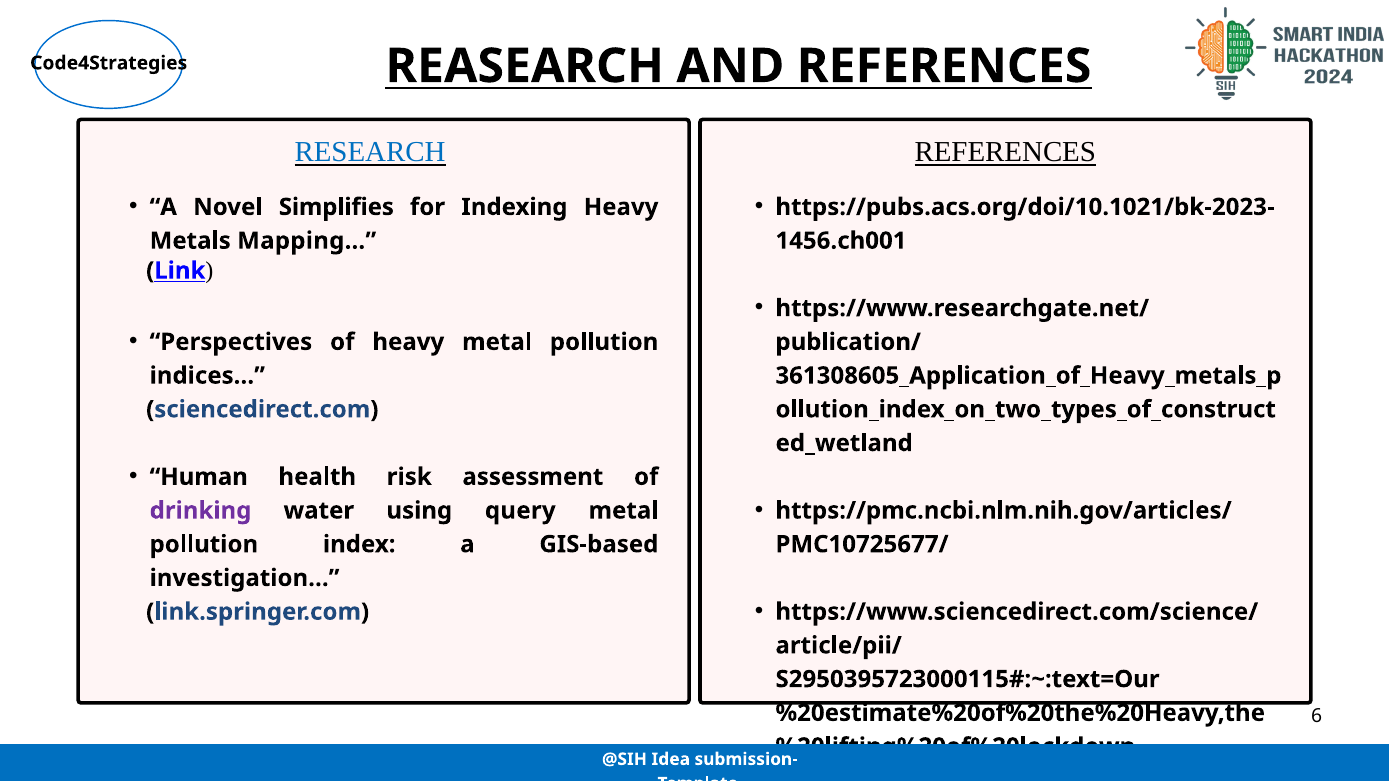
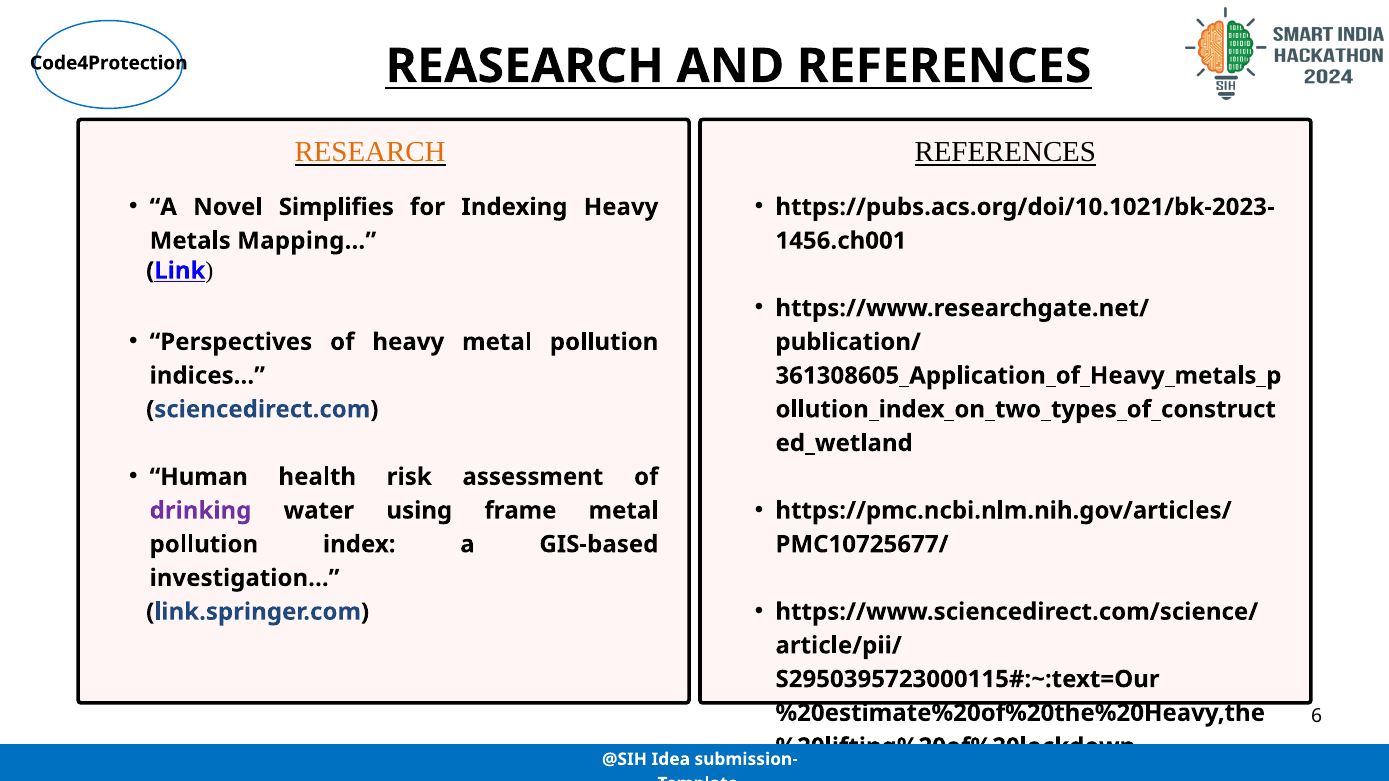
Code4Strategies: Code4Strategies -> Code4Protection
RESEARCH colour: blue -> orange
query: query -> frame
